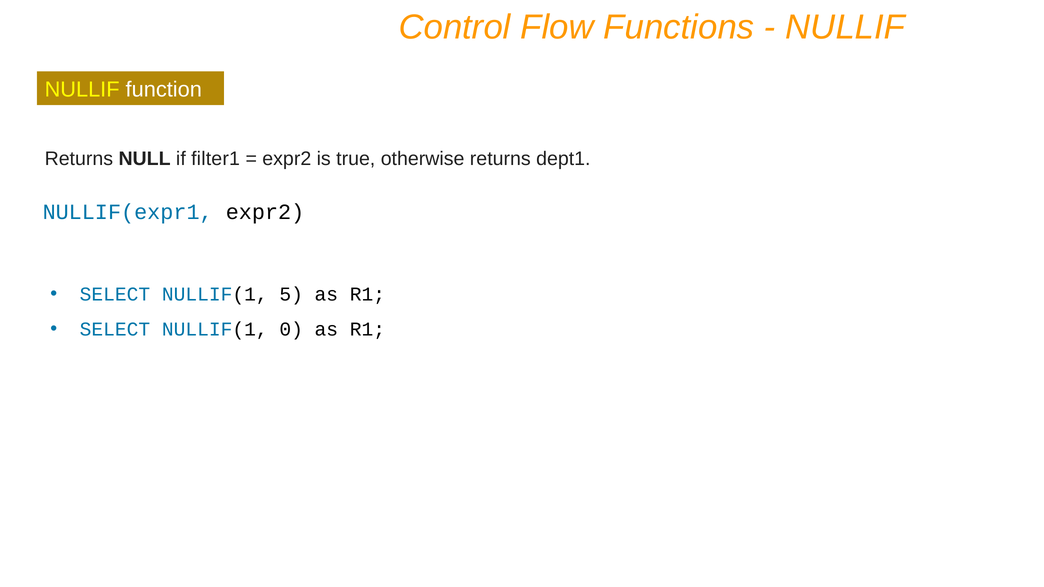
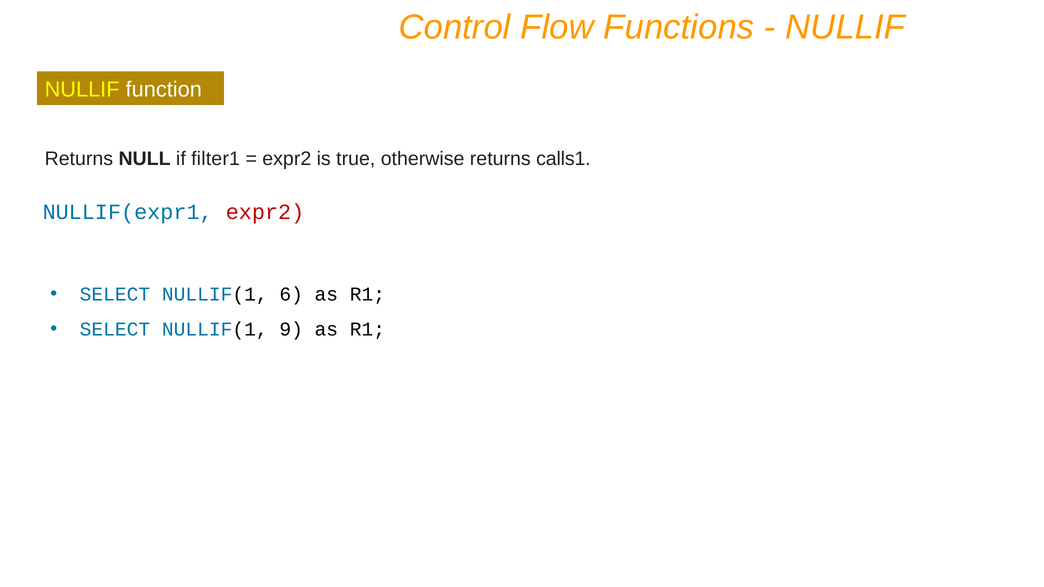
dept1: dept1 -> calls1
expr2 at (265, 212) colour: black -> red
5: 5 -> 6
0: 0 -> 9
